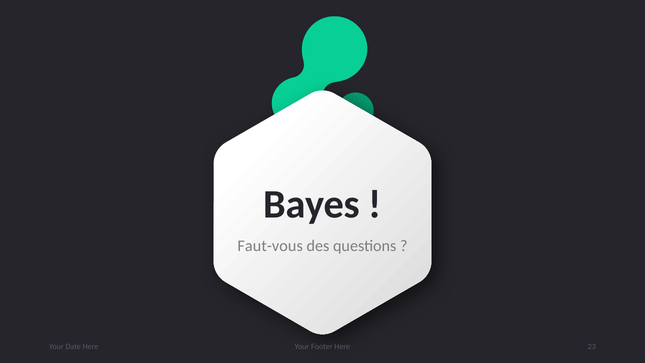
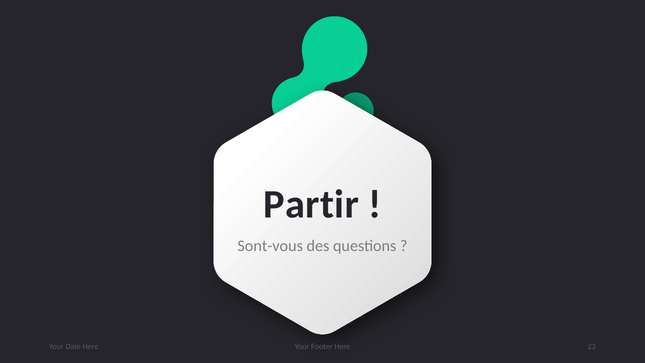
Bayes: Bayes -> Partir
Faut-vous: Faut-vous -> Sont-vous
